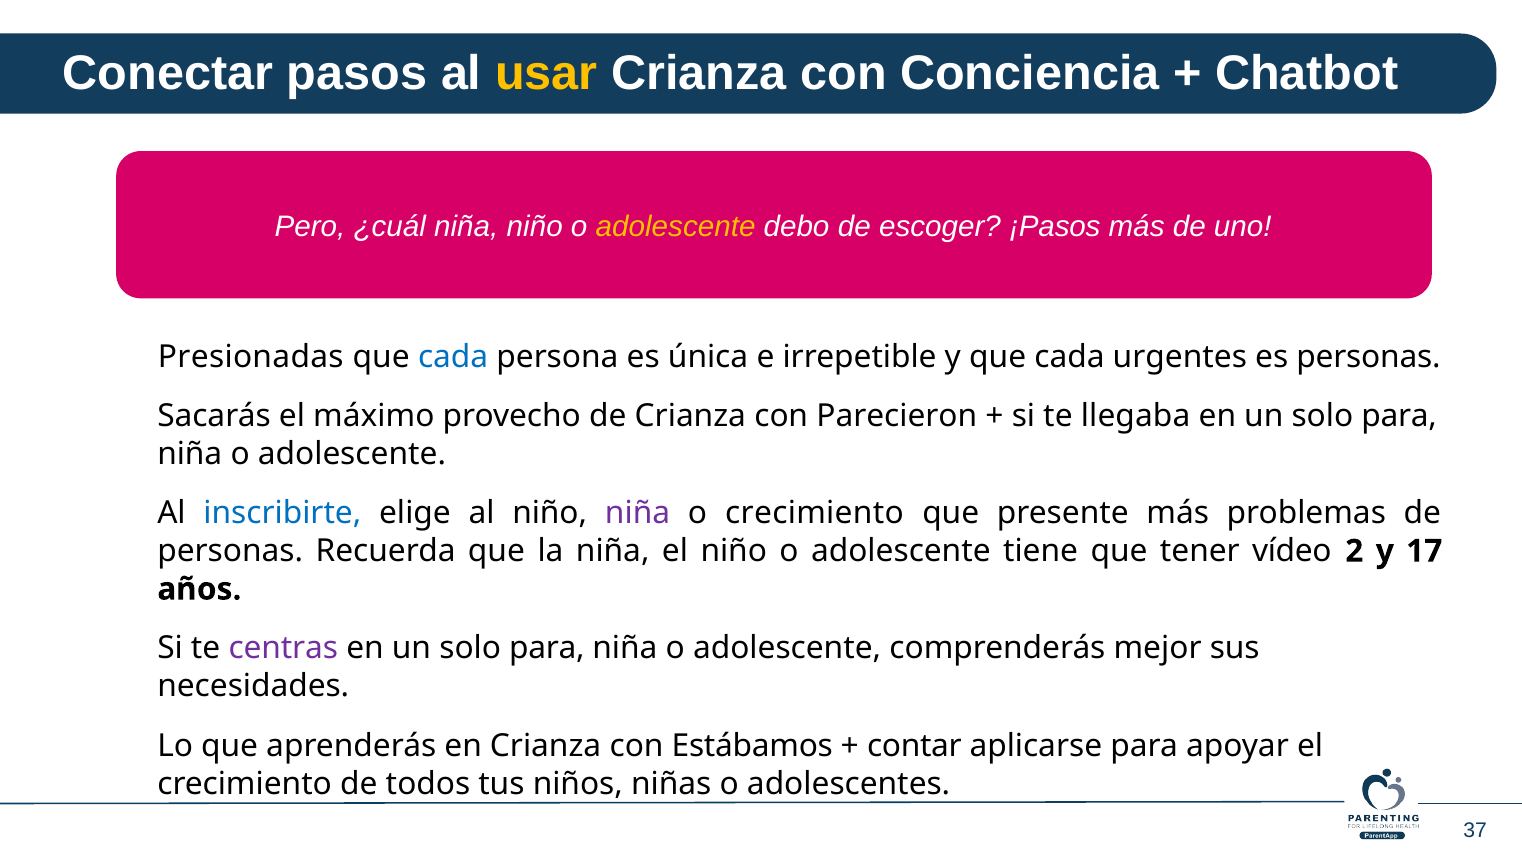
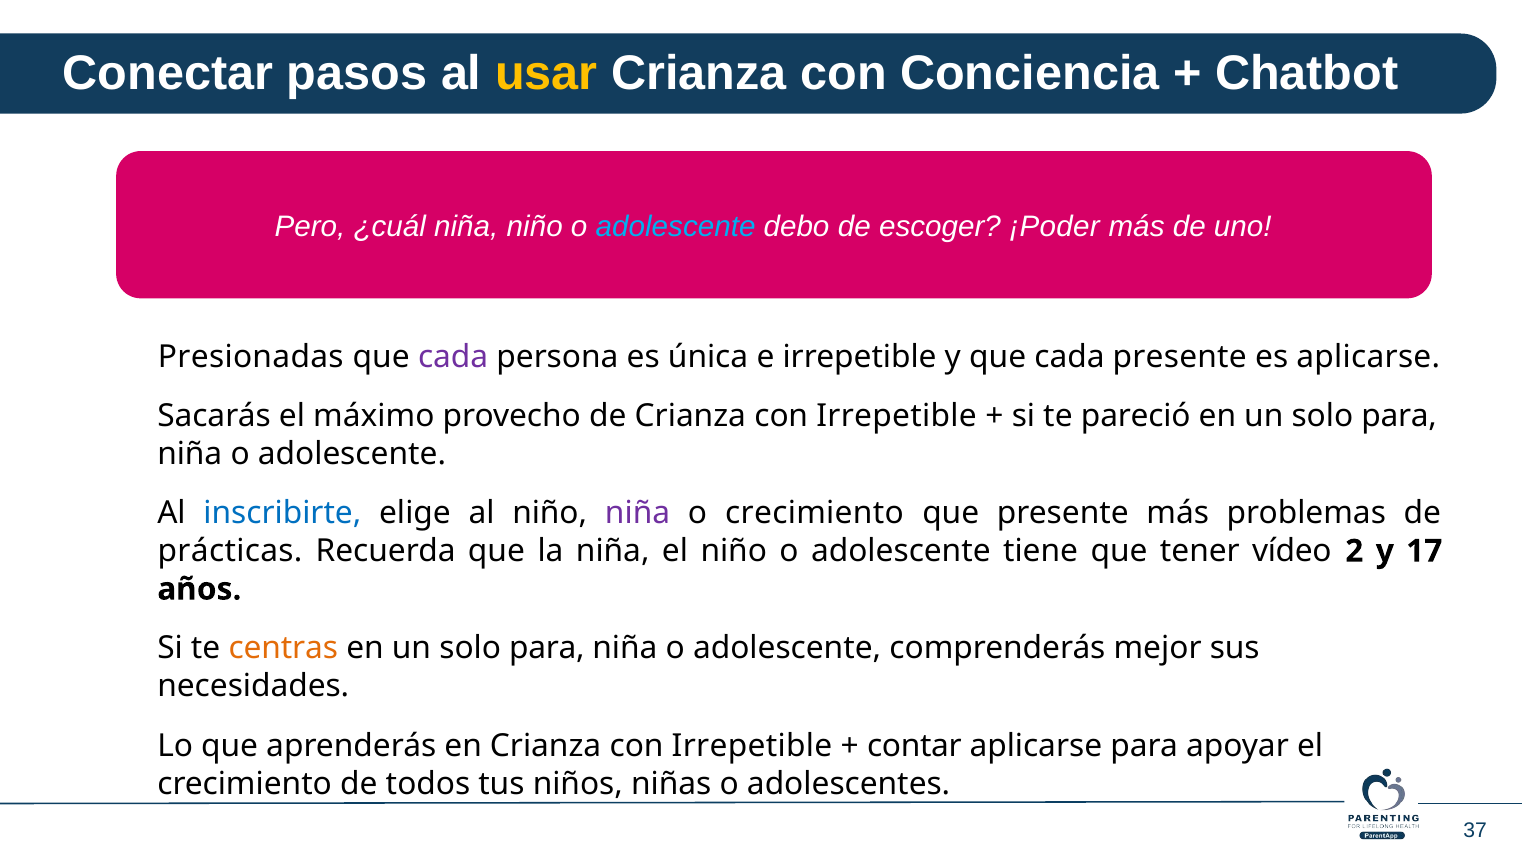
adolescente at (676, 227) colour: yellow -> light blue
¡Pasos: ¡Pasos -> ¡Poder
cada at (453, 357) colour: blue -> purple
cada urgentes: urgentes -> presente
es personas: personas -> aplicarse
de Crianza con Parecieron: Parecieron -> Irrepetible
llegaba: llegaba -> pareció
personas at (230, 551): personas -> prácticas
centras colour: purple -> orange
en Crianza con Estábamos: Estábamos -> Irrepetible
